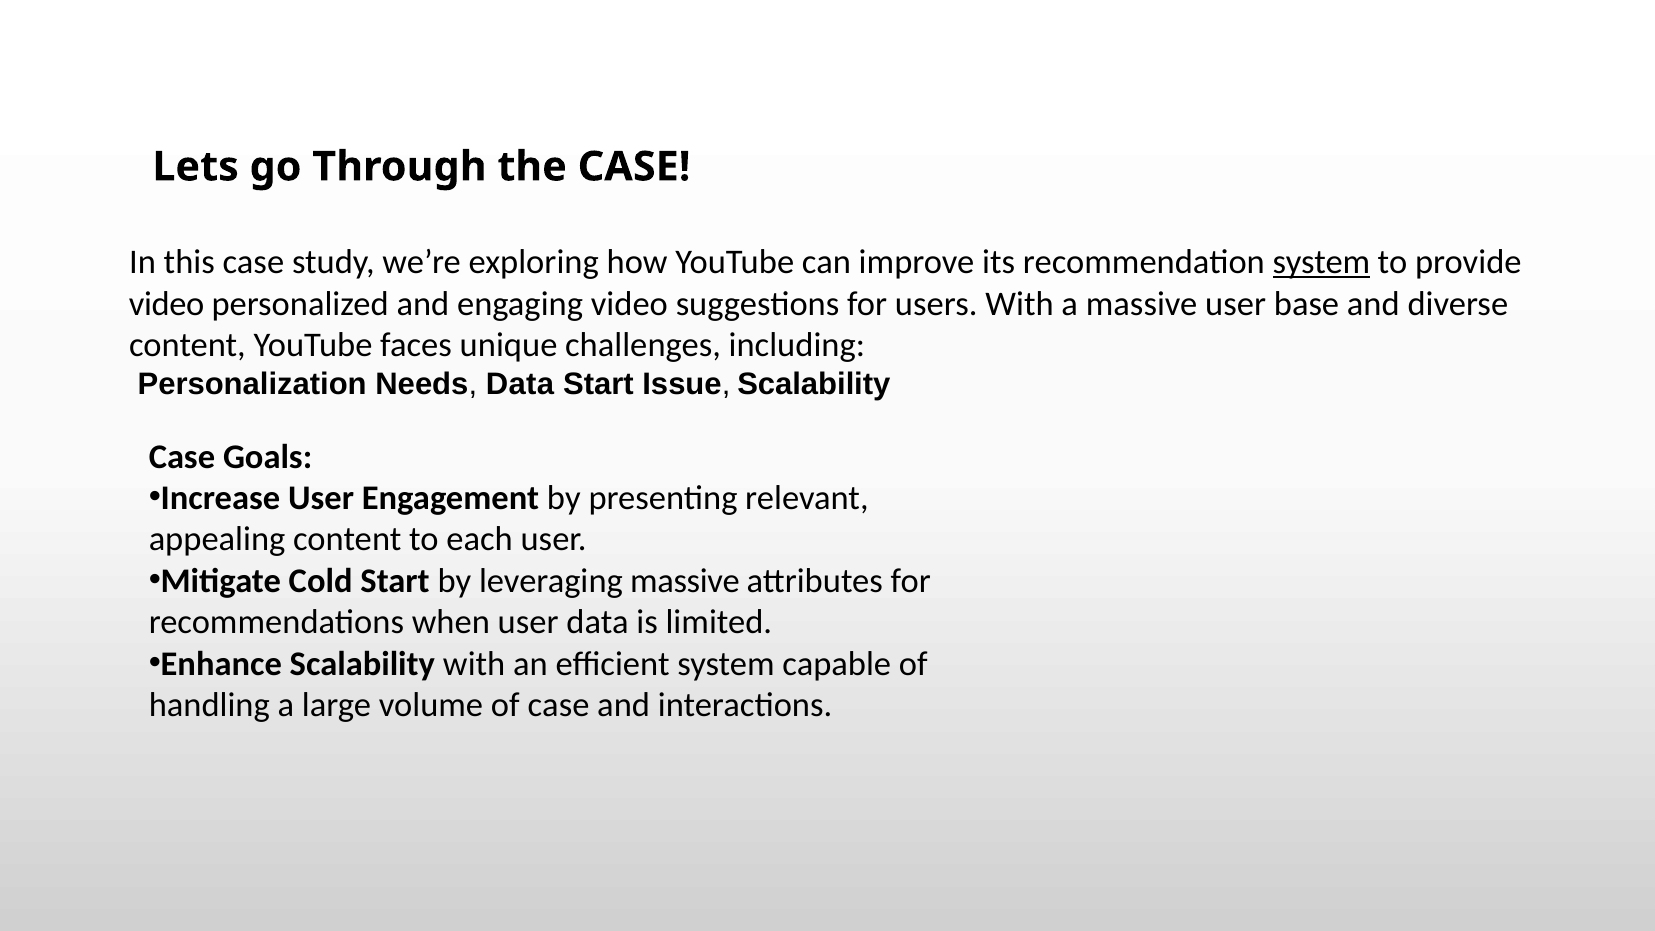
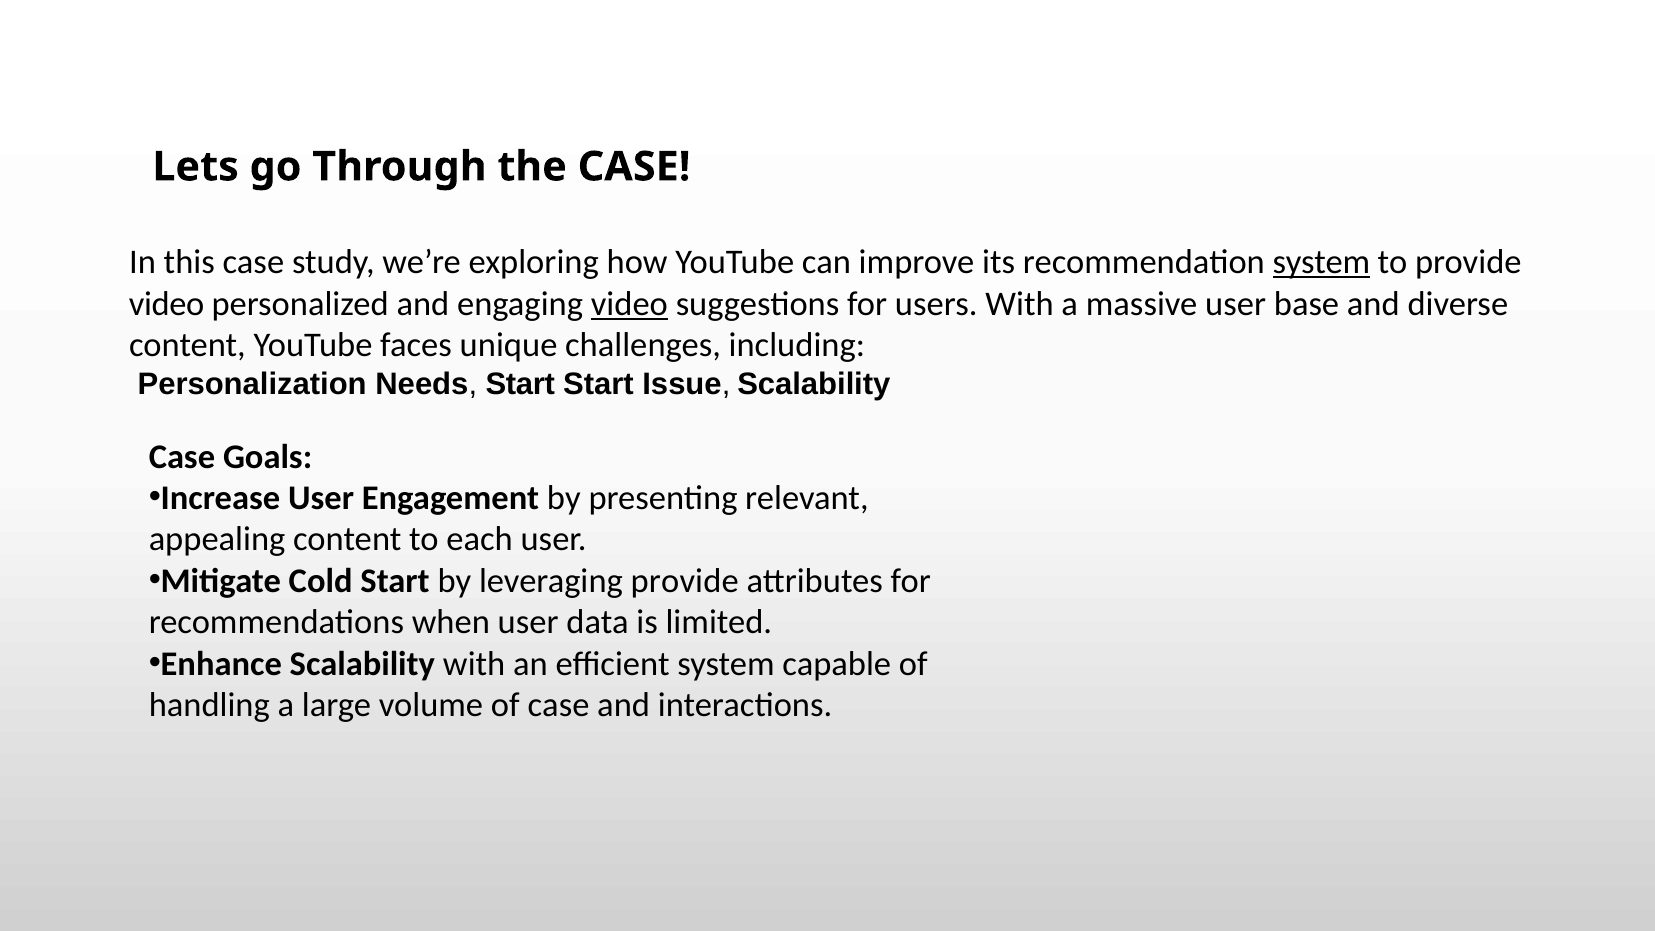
video at (629, 304) underline: none -> present
Needs Data: Data -> Start
leveraging massive: massive -> provide
